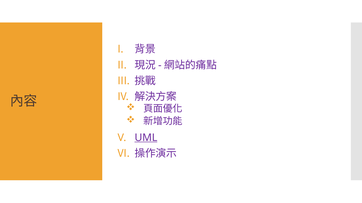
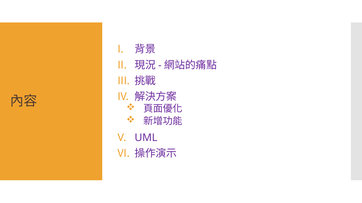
UML underline: present -> none
